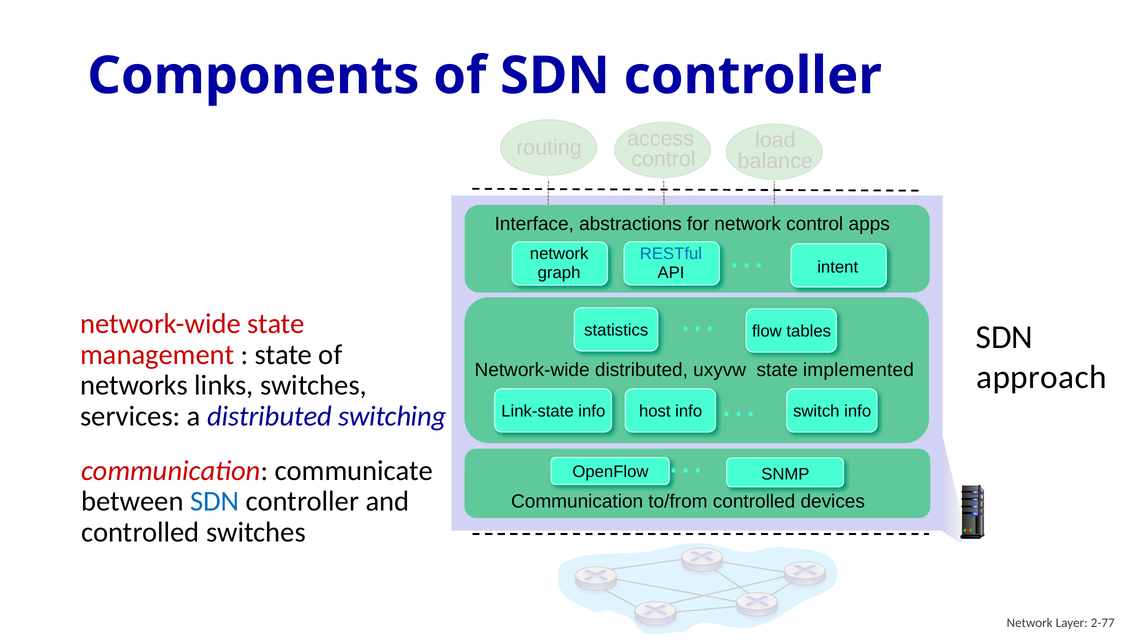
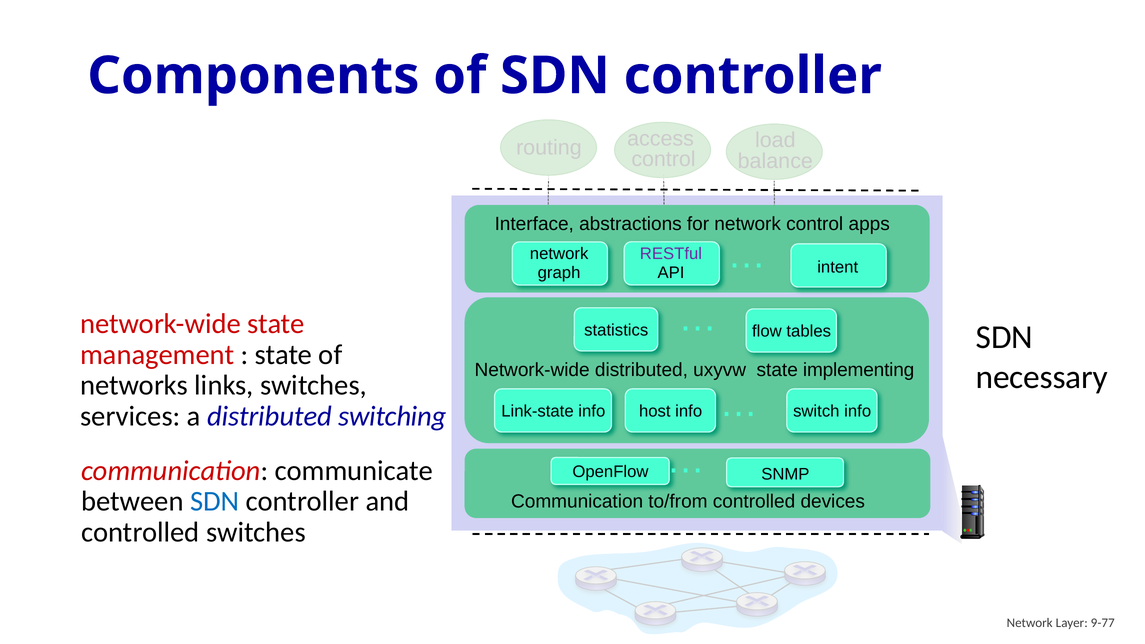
RESTful colour: blue -> purple
implemented: implemented -> implementing
approach: approach -> necessary
2-77: 2-77 -> 9-77
